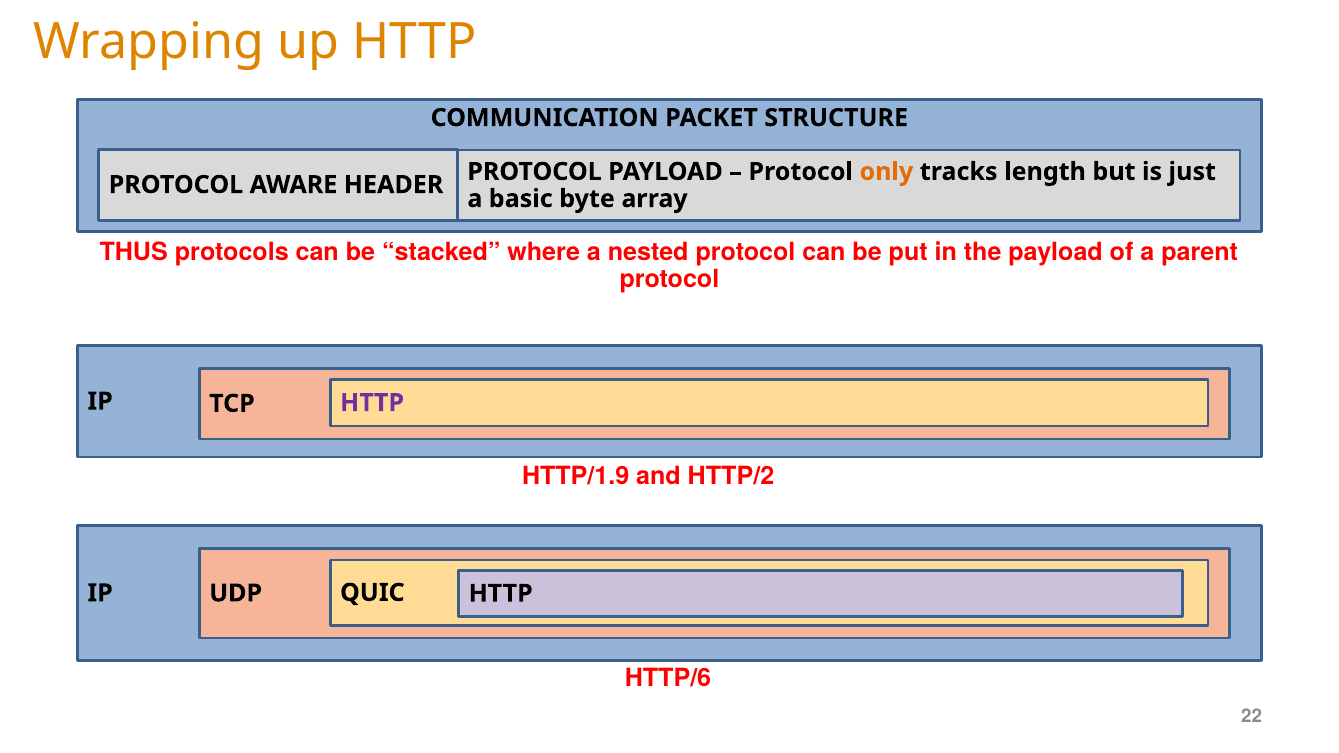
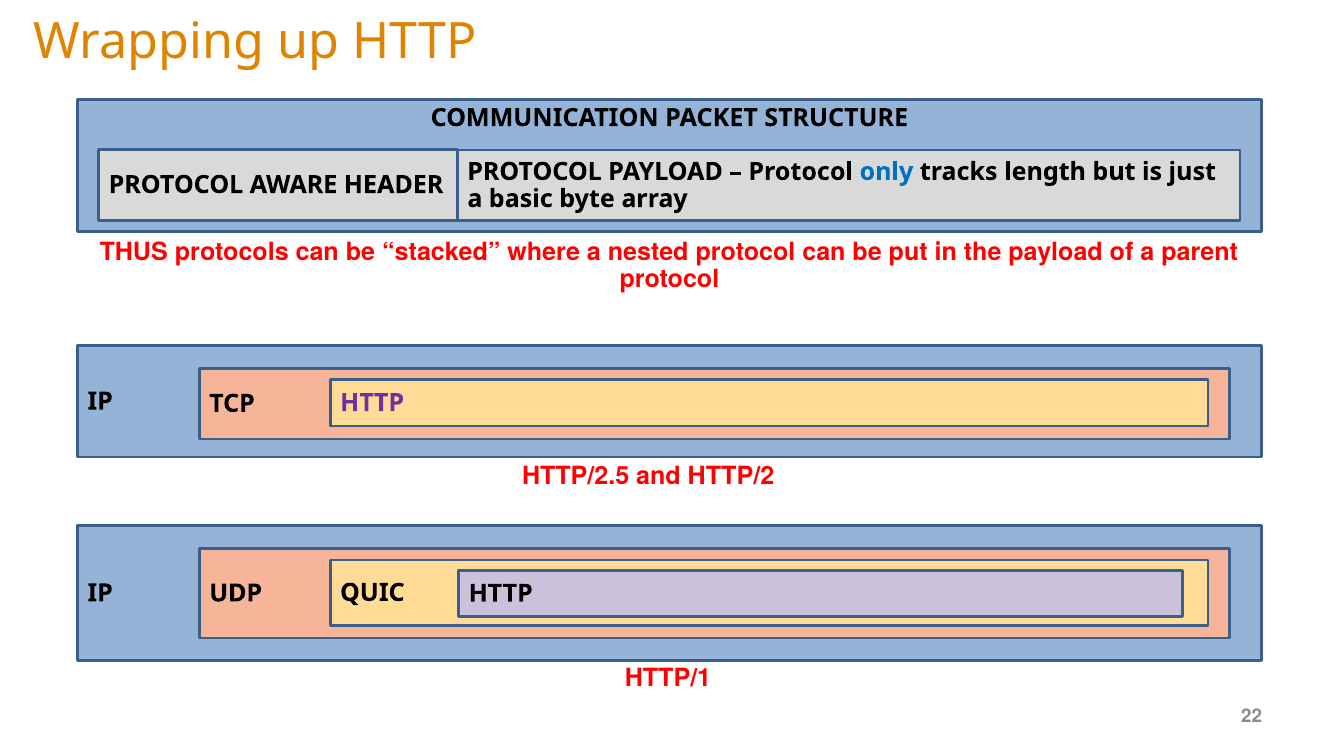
only colour: orange -> blue
HTTP/1.9: HTTP/1.9 -> HTTP/2.5
HTTP/6: HTTP/6 -> HTTP/1
